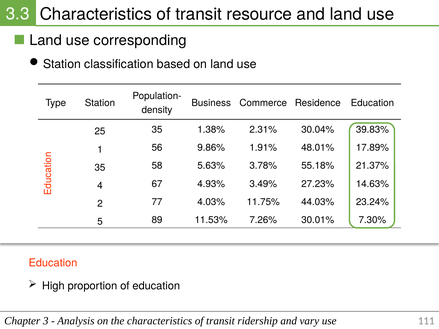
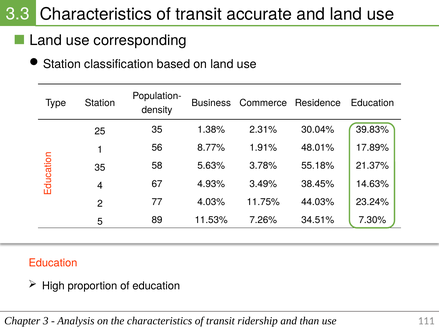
resource: resource -> accurate
9.86%: 9.86% -> 8.77%
27.23%: 27.23% -> 38.45%
30.01%: 30.01% -> 34.51%
vary: vary -> than
